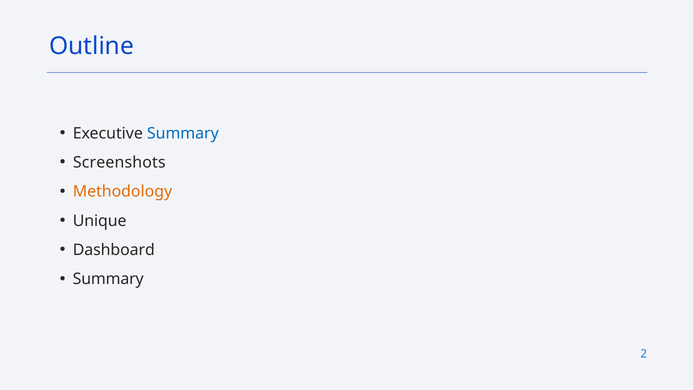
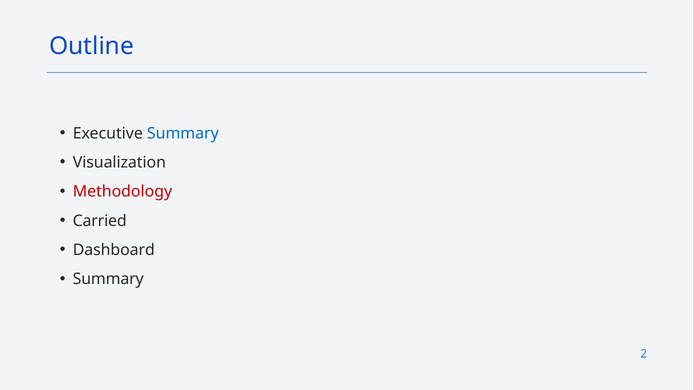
Screenshots: Screenshots -> Visualization
Methodology colour: orange -> red
Unique: Unique -> Carried
